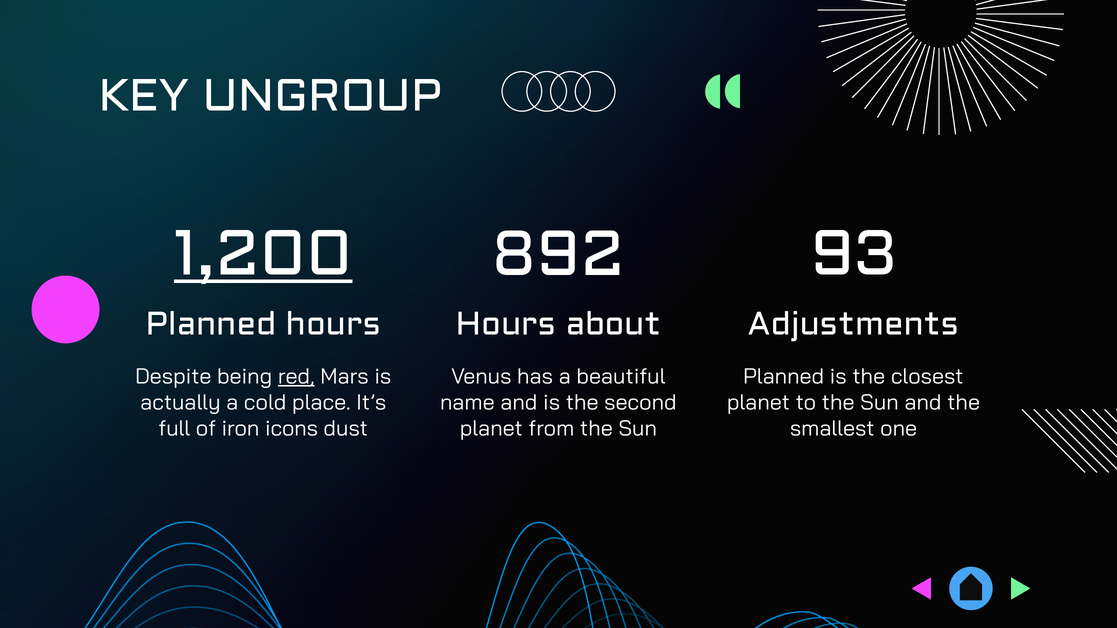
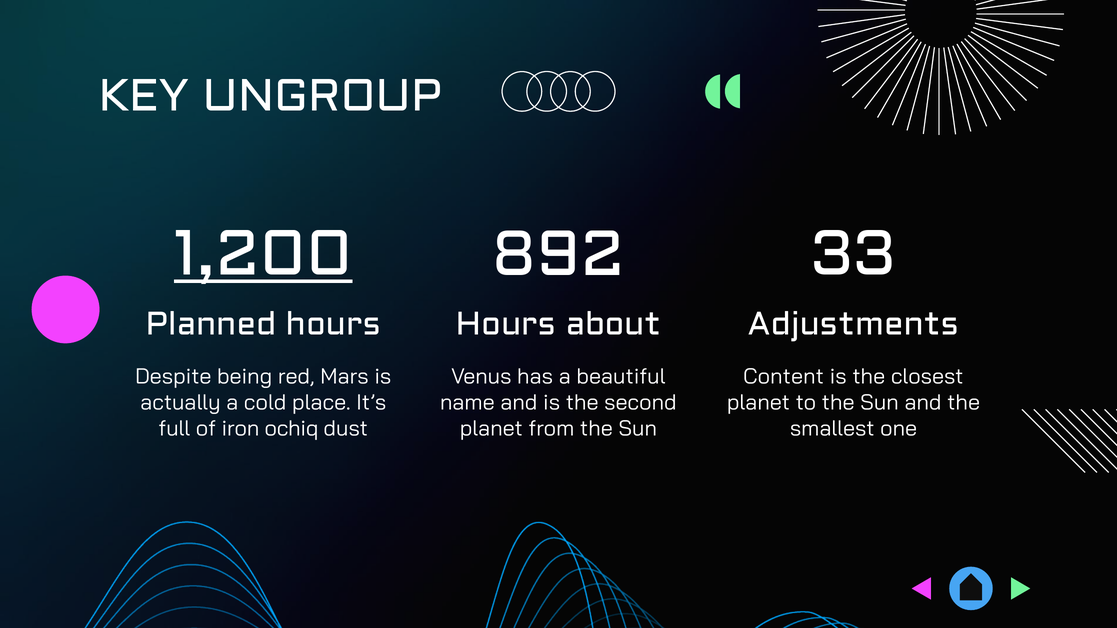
93: 93 -> 33
red underline: present -> none
Planned at (784, 377): Planned -> Content
icons: icons -> ochiq
